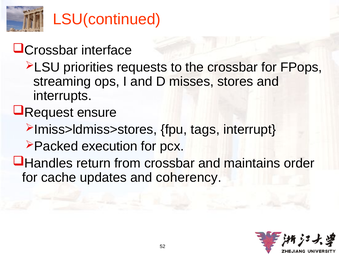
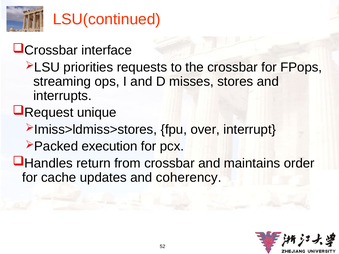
ensure: ensure -> unique
tags: tags -> over
